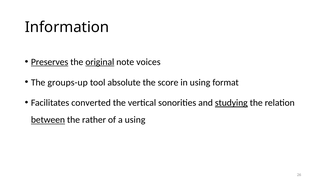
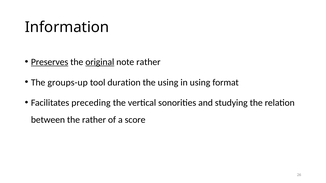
note voices: voices -> rather
absolute: absolute -> duration
the score: score -> using
converted: converted -> preceding
studying underline: present -> none
between underline: present -> none
a using: using -> score
